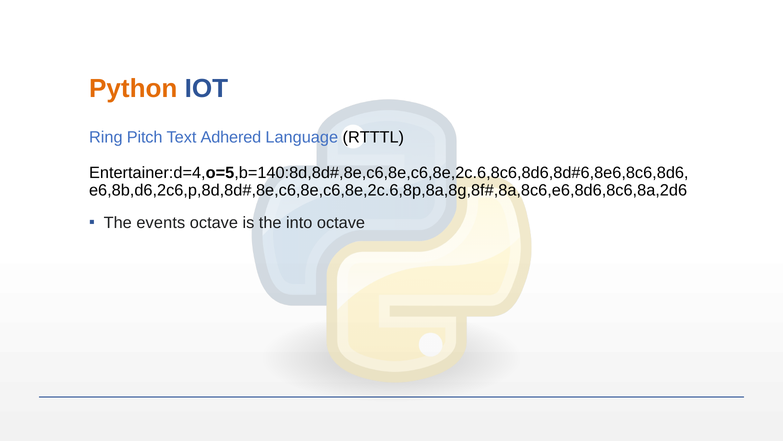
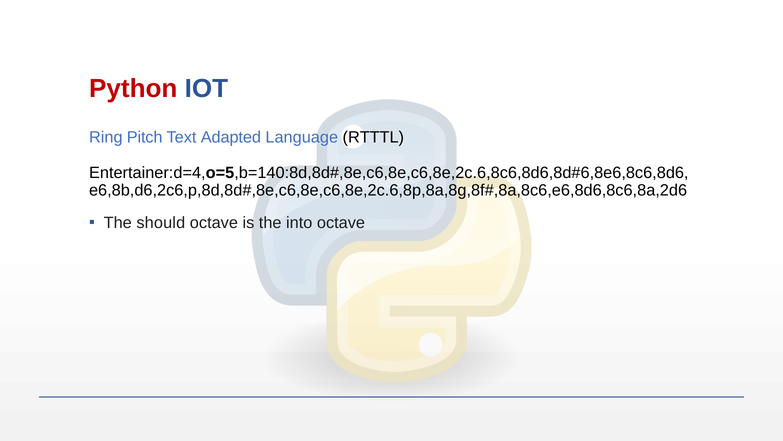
Python colour: orange -> red
Adhered: Adhered -> Adapted
events: events -> should
